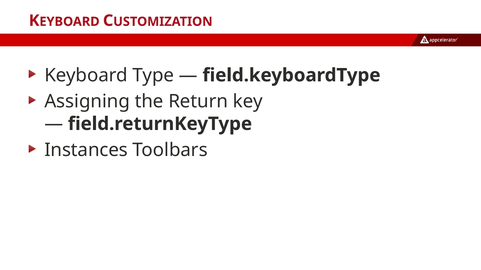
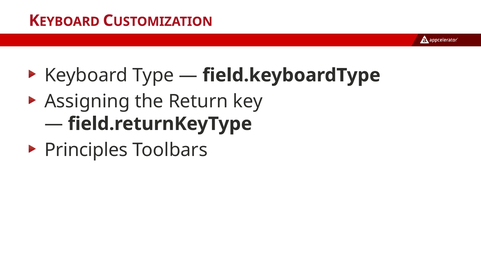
Instances: Instances -> Principles
